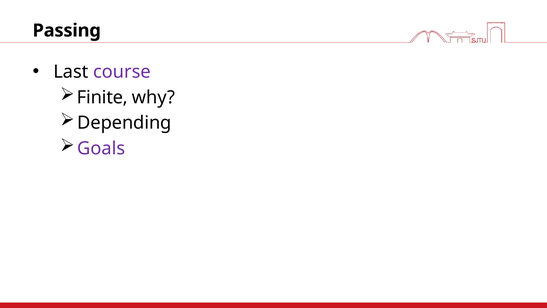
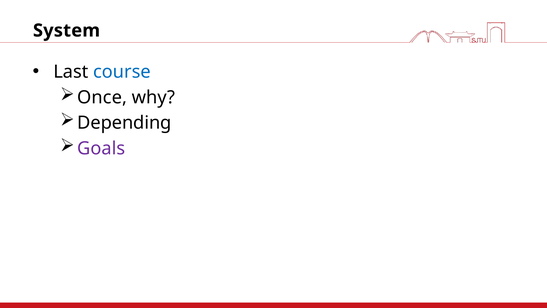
Passing: Passing -> System
course colour: purple -> blue
Finite: Finite -> Once
